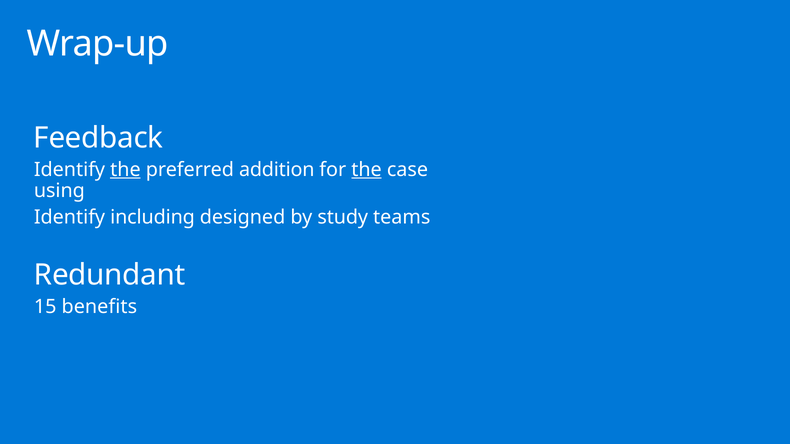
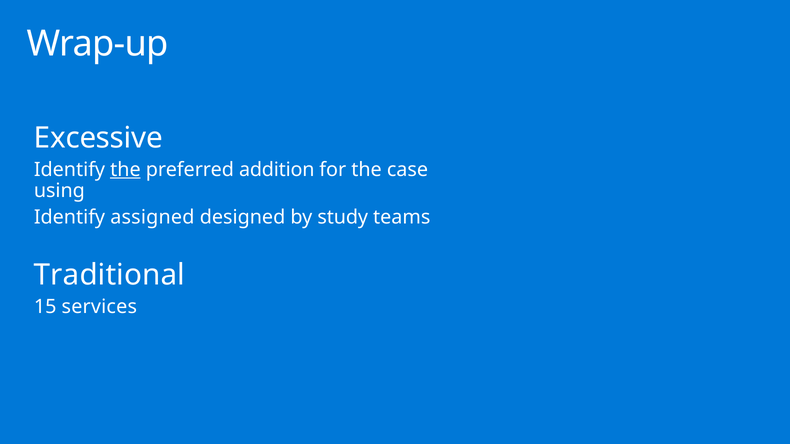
Feedback: Feedback -> Excessive
the at (367, 170) underline: present -> none
including: including -> assigned
Redundant: Redundant -> Traditional
benefits: benefits -> services
